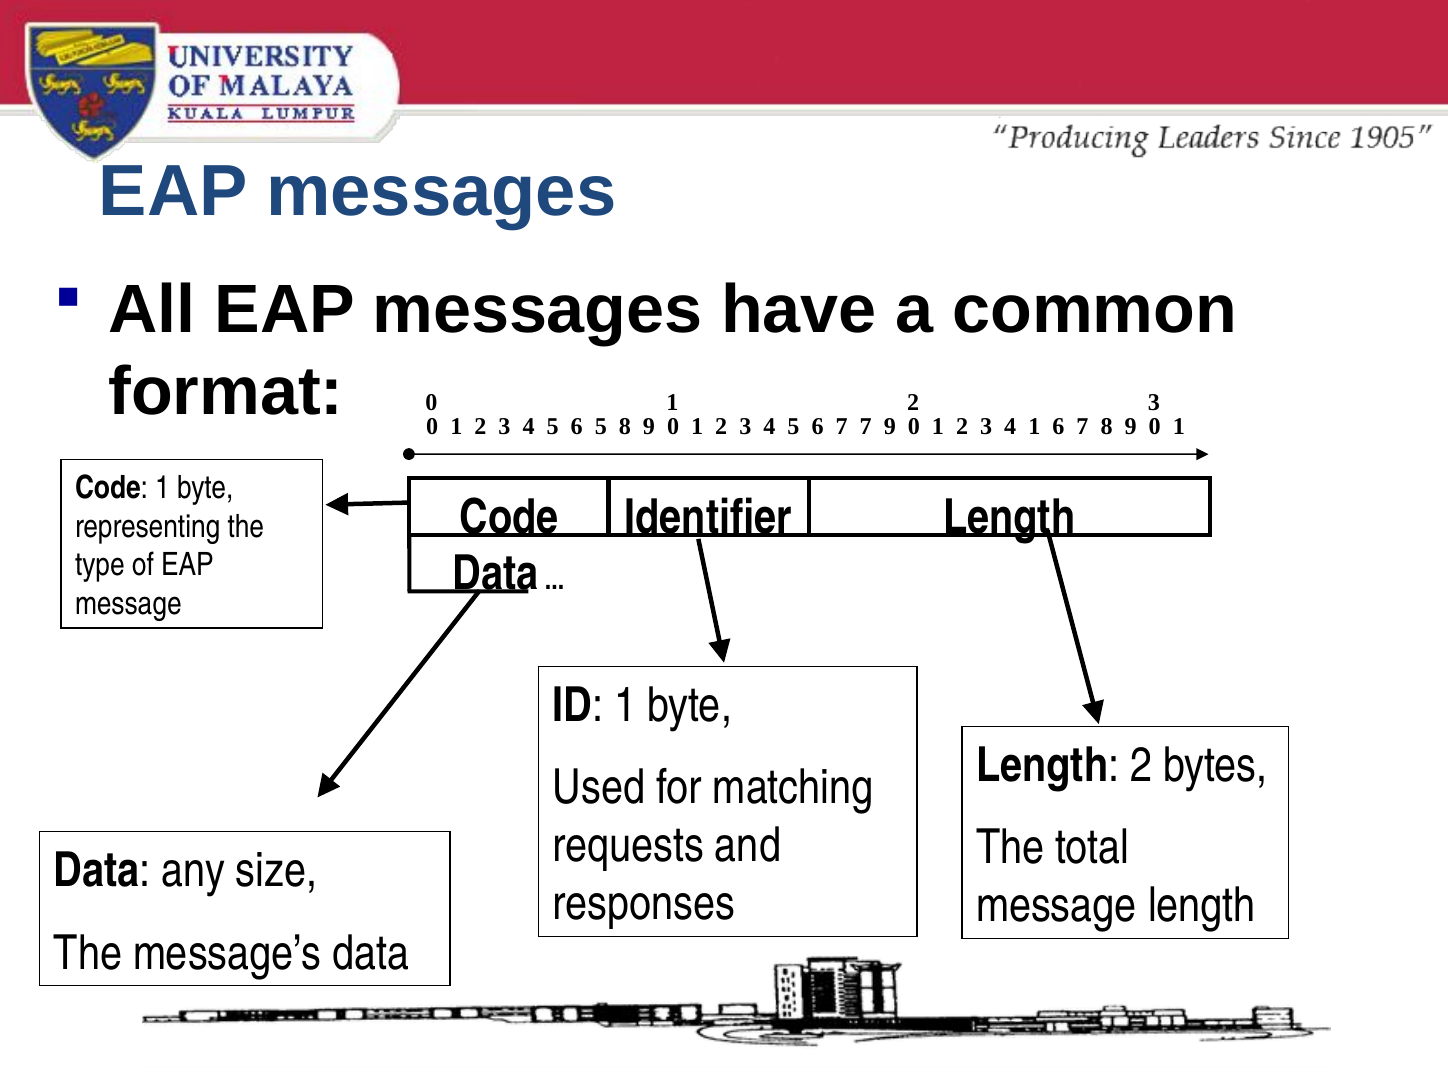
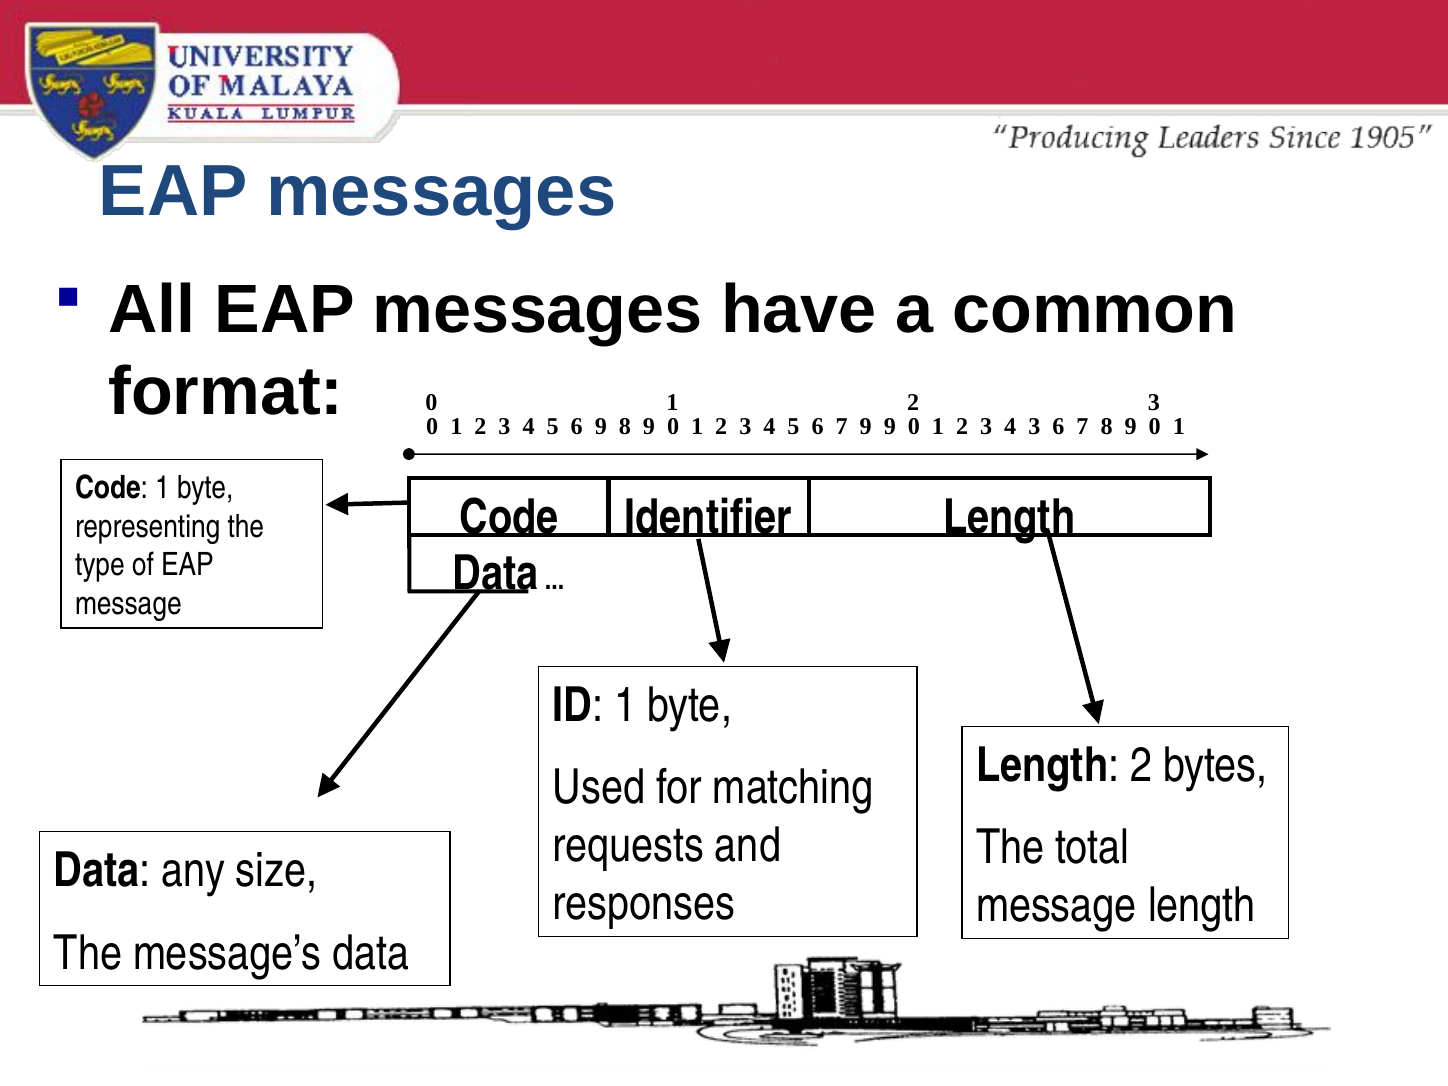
6 5: 5 -> 9
7 7: 7 -> 9
4 1: 1 -> 3
